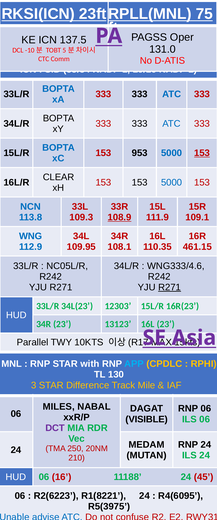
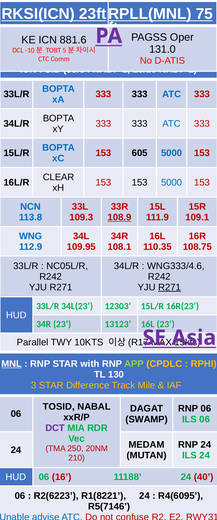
137.5: 137.5 -> 881.6
953: 953 -> 605
153 at (202, 153) underline: present -> none
461.15: 461.15 -> 108.75
MNL at (12, 363) underline: none -> present
APP colour: light blue -> light green
MILES: MILES -> TOSID
VISIBLE: VISIBLE -> SWAMP
45: 45 -> 40
R5(3975: R5(3975 -> R5(7146
